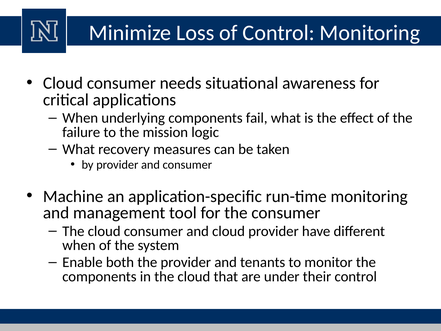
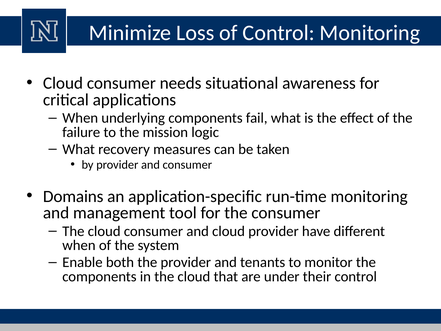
Machine: Machine -> Domains
